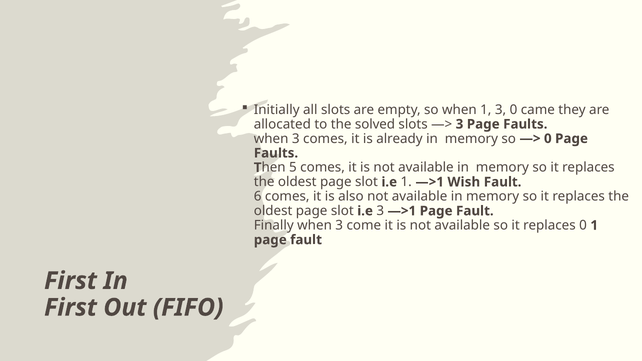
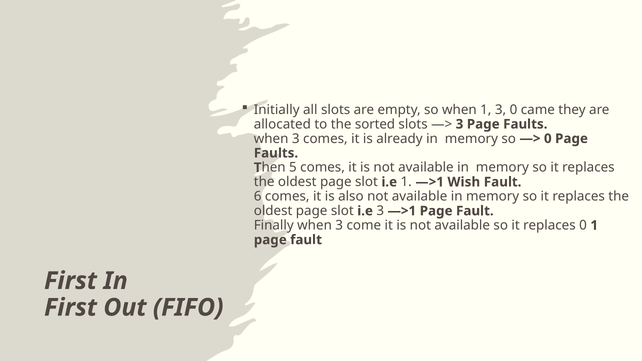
solved: solved -> sorted
